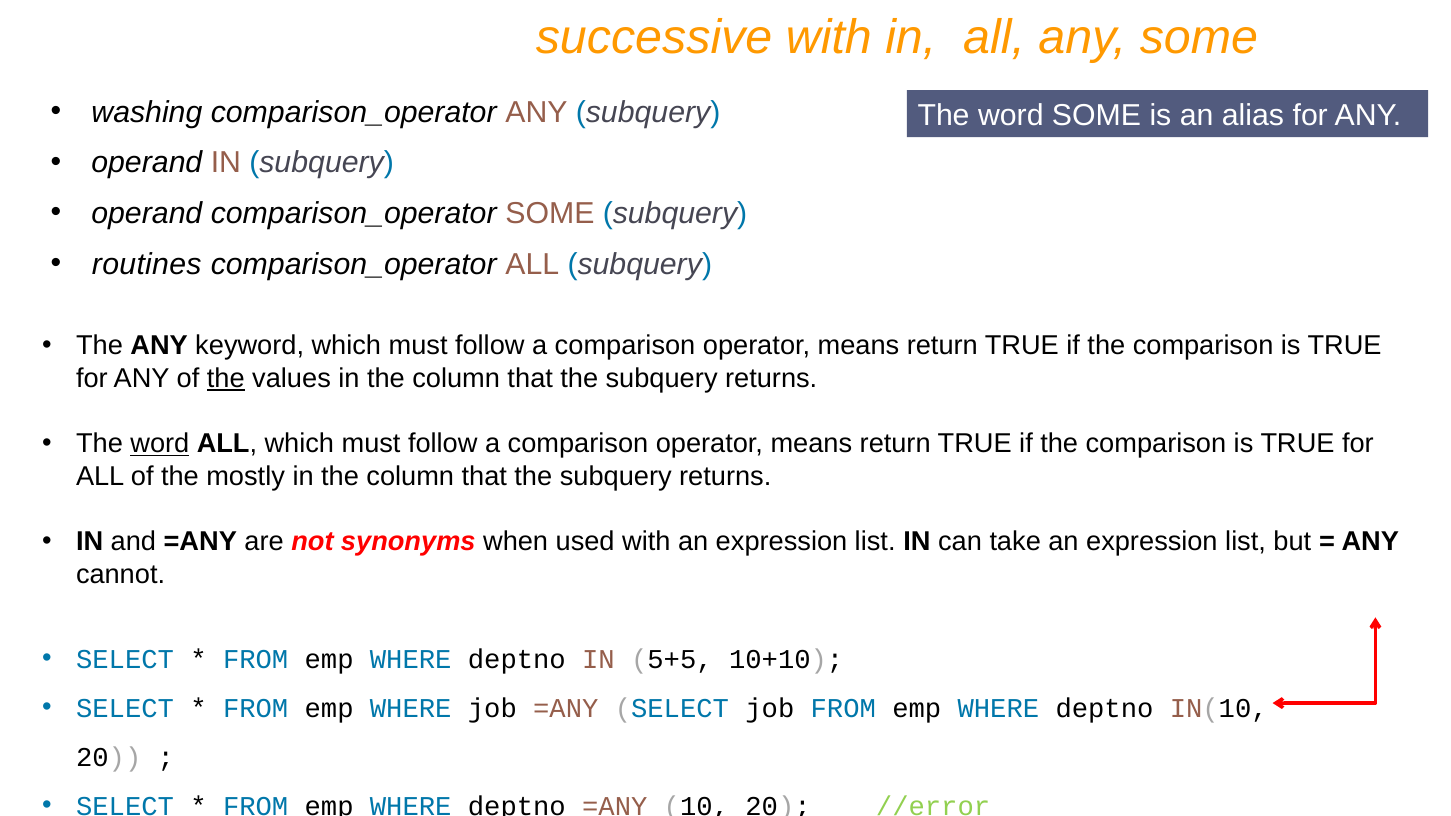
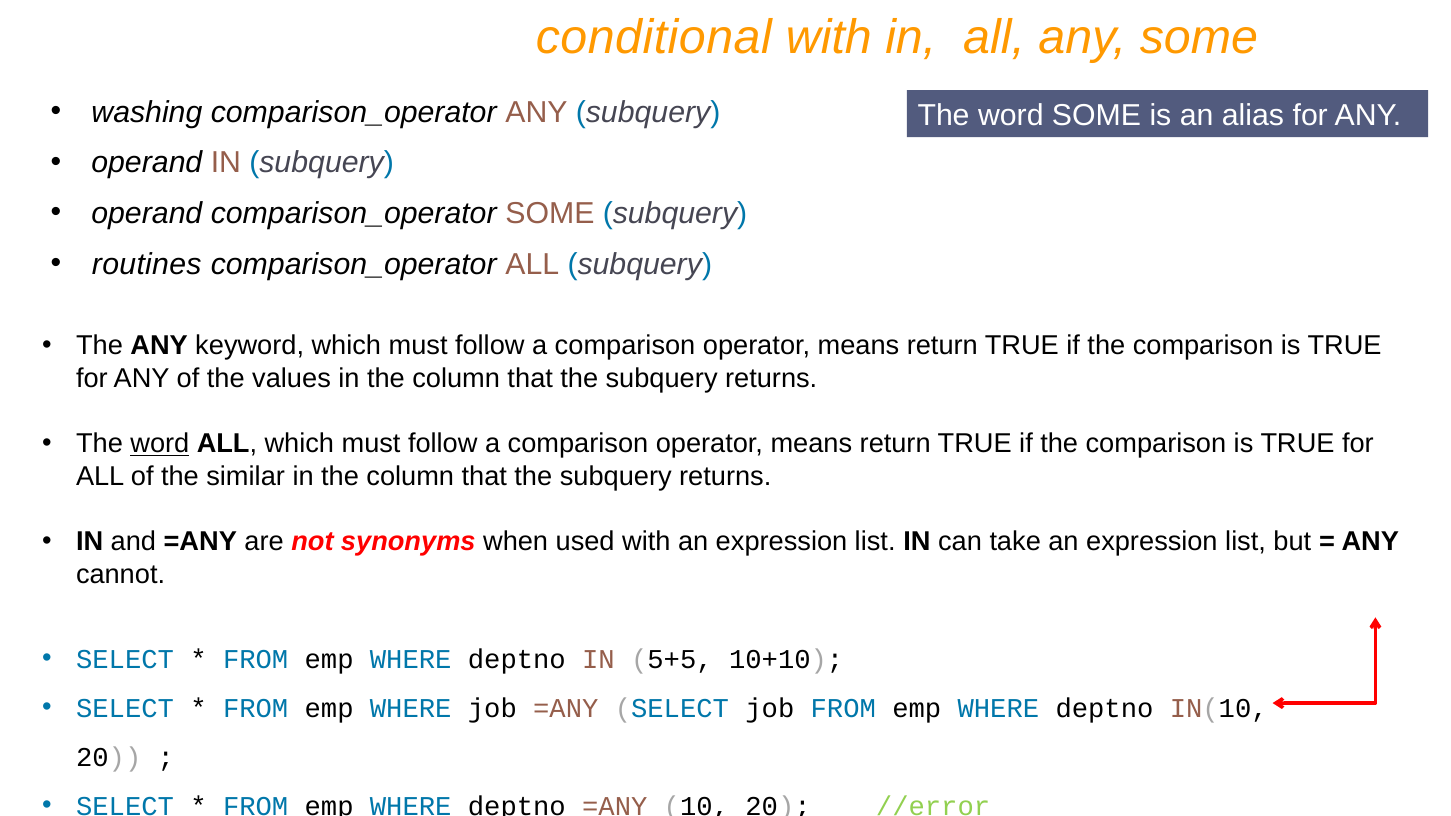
successive: successive -> conditional
the at (226, 379) underline: present -> none
mostly: mostly -> similar
